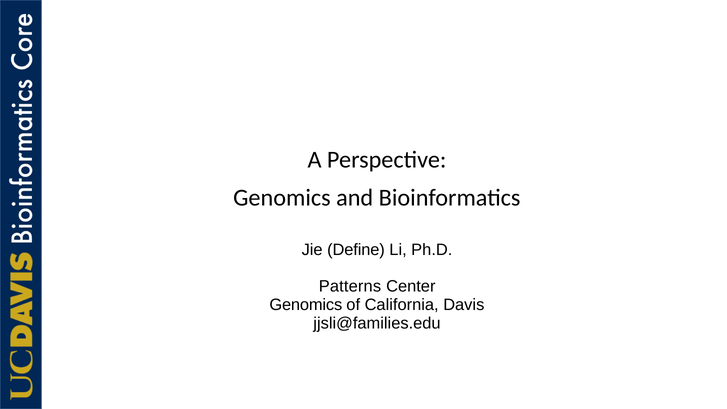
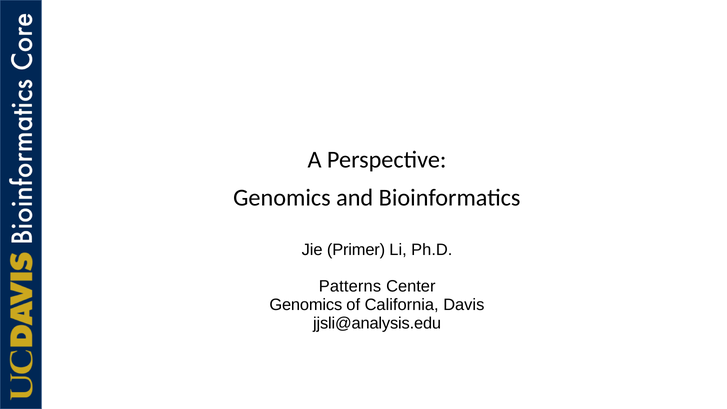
Define: Define -> Primer
jjsli@families.edu: jjsli@families.edu -> jjsli@analysis.edu
